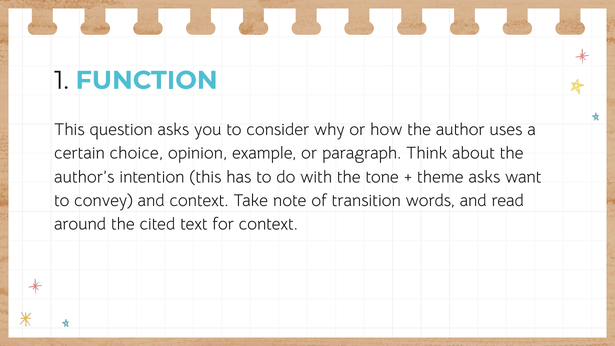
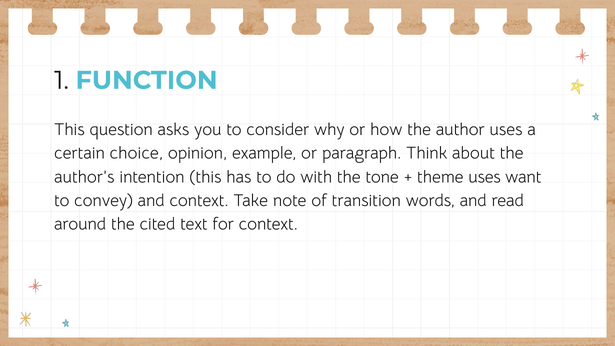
theme asks: asks -> uses
